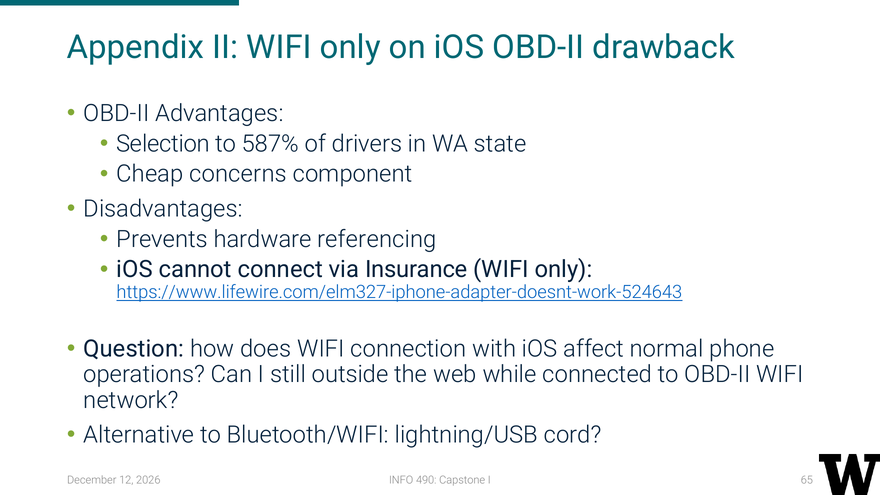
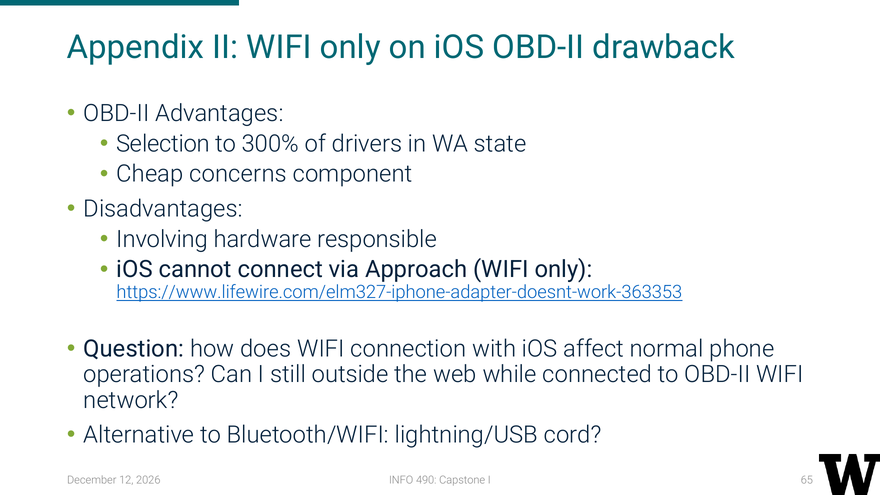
587%: 587% -> 300%
Prevents: Prevents -> Involving
referencing: referencing -> responsible
Insurance: Insurance -> Approach
https://www.lifewire.com/elm327-iphone-adapter-doesnt-work-524643: https://www.lifewire.com/elm327-iphone-adapter-doesnt-work-524643 -> https://www.lifewire.com/elm327-iphone-adapter-doesnt-work-363353
